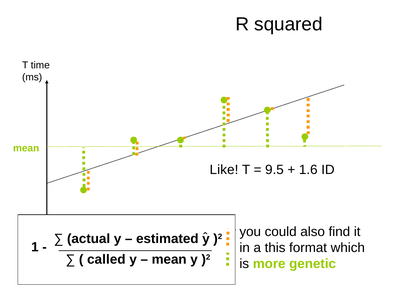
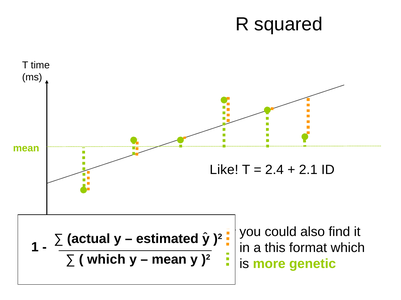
9.5: 9.5 -> 2.4
1.6: 1.6 -> 2.1
called at (106, 260): called -> which
